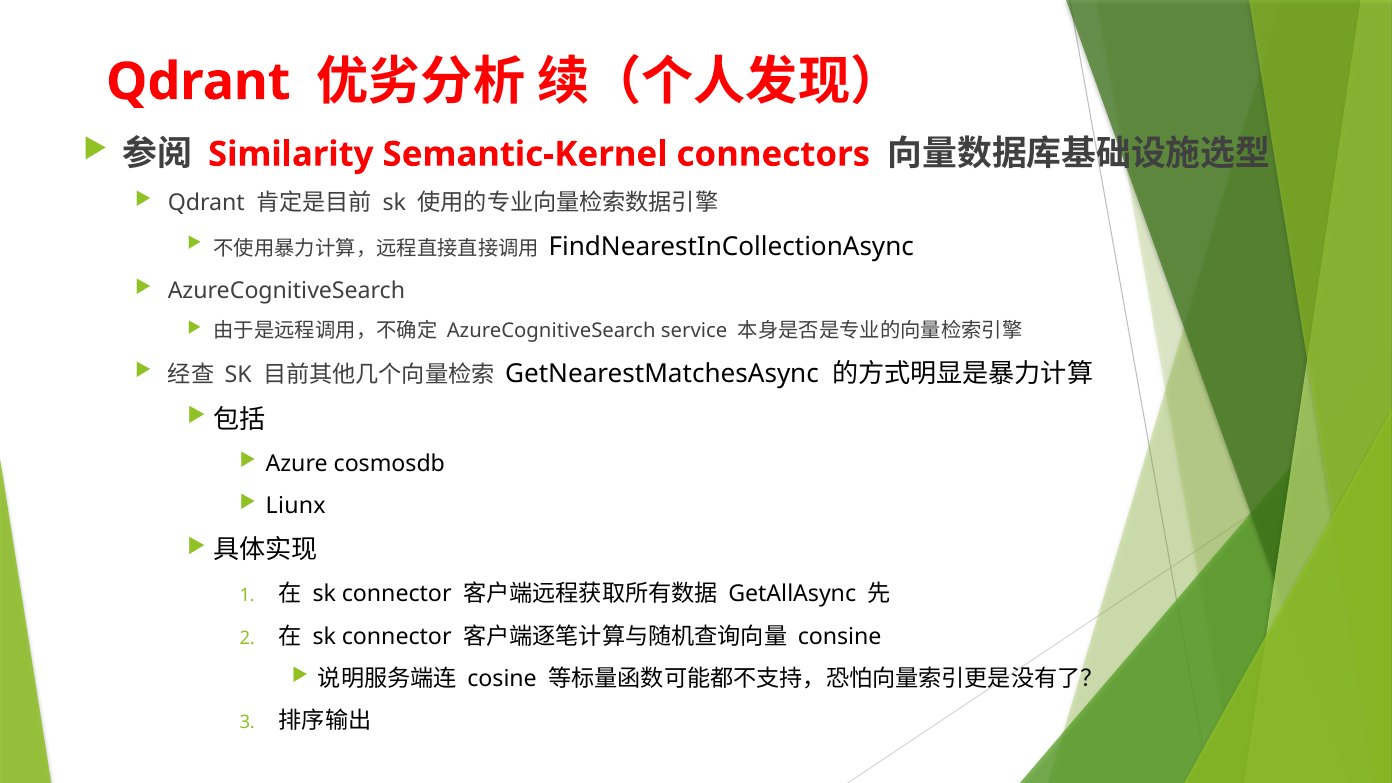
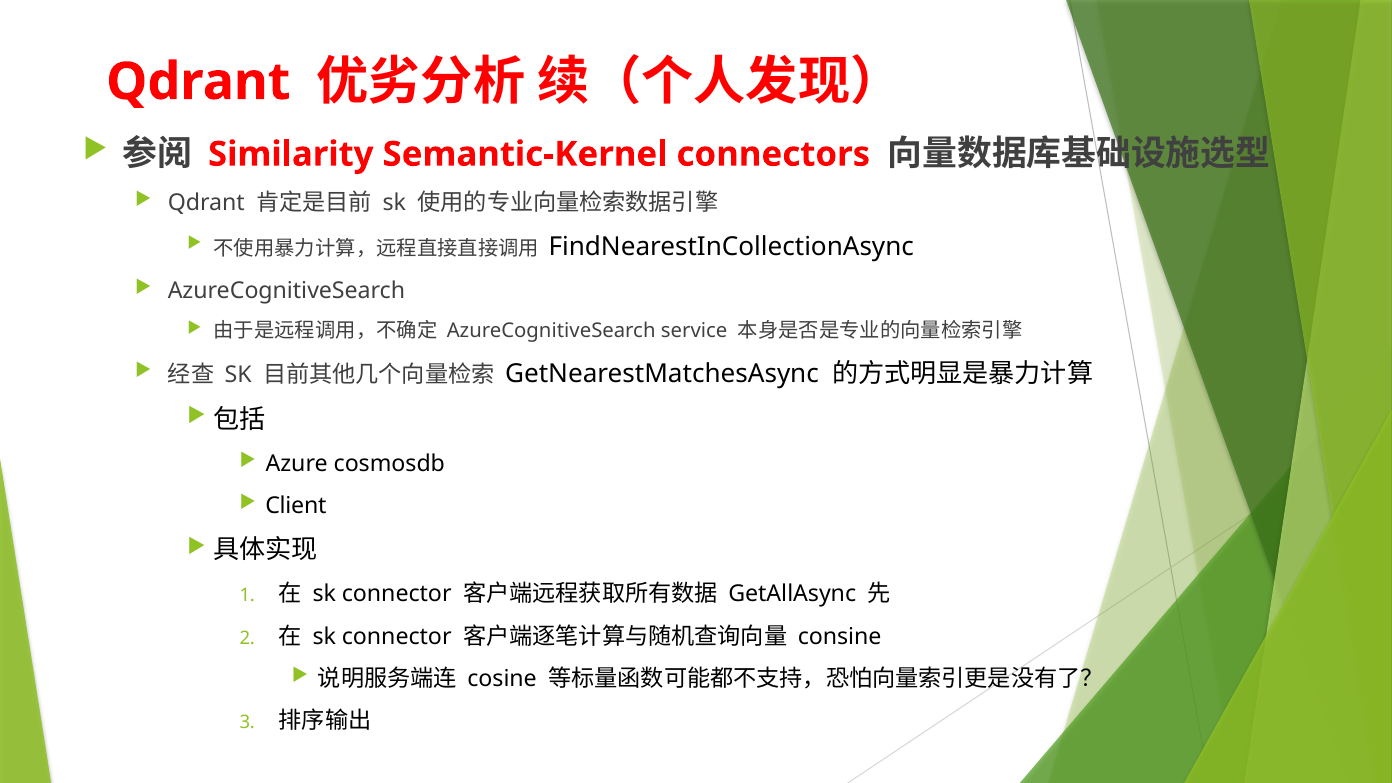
Liunx: Liunx -> Client
